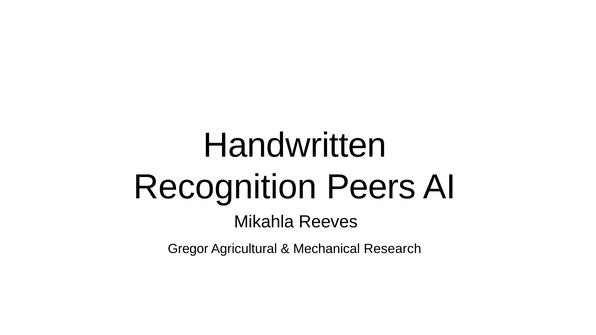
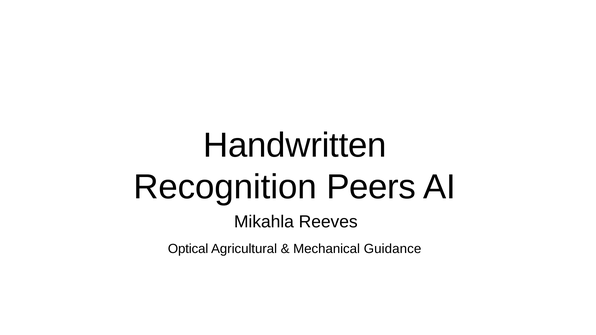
Gregor: Gregor -> Optical
Research: Research -> Guidance
